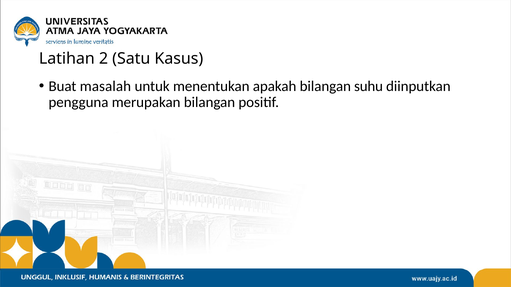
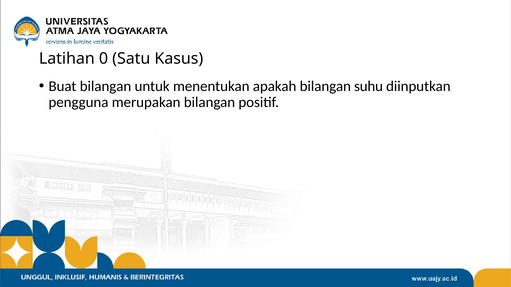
2: 2 -> 0
Buat masalah: masalah -> bilangan
